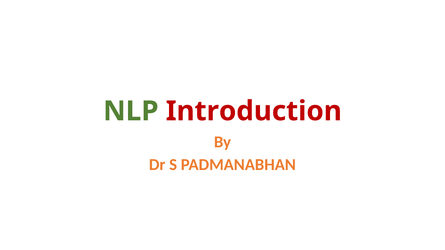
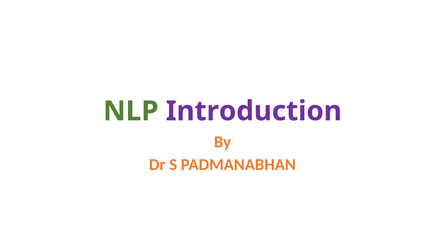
Introduction colour: red -> purple
